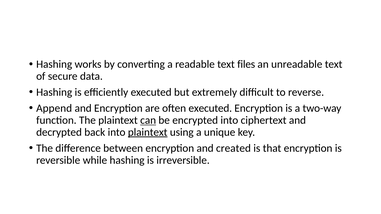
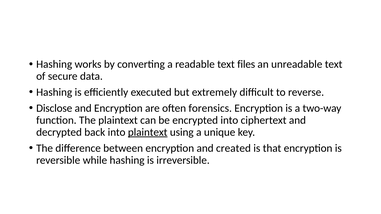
Append: Append -> Disclose
often executed: executed -> forensics
can underline: present -> none
